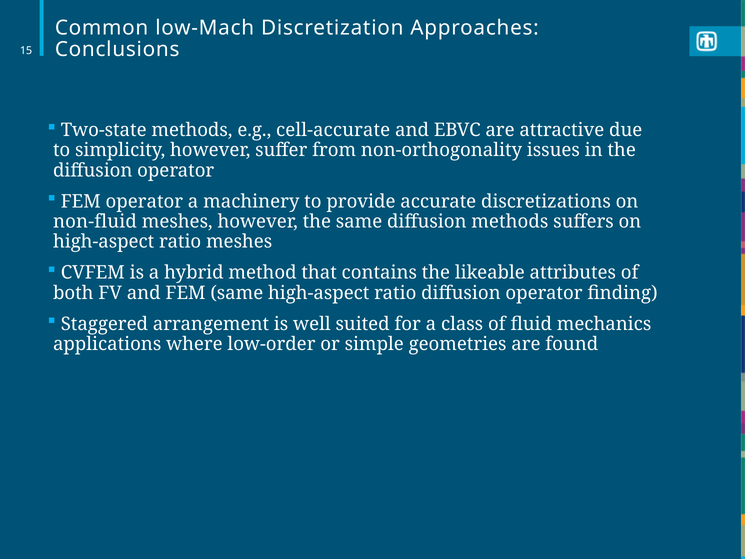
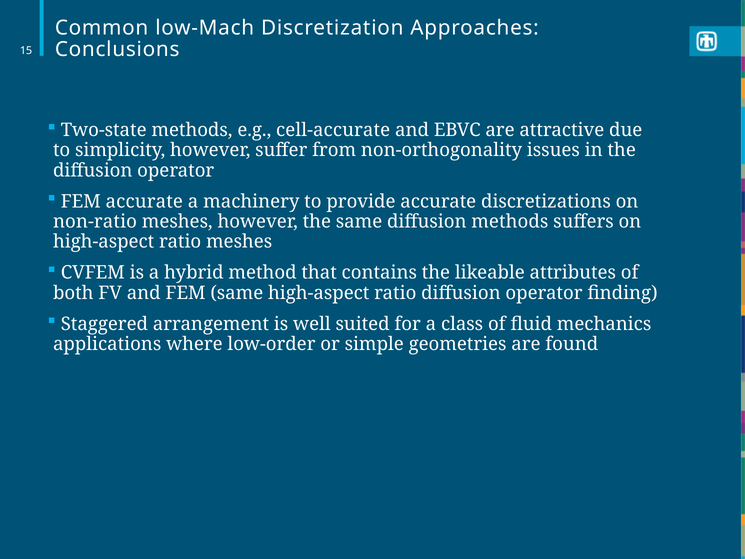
FEM operator: operator -> accurate
non-fluid: non-fluid -> non-ratio
